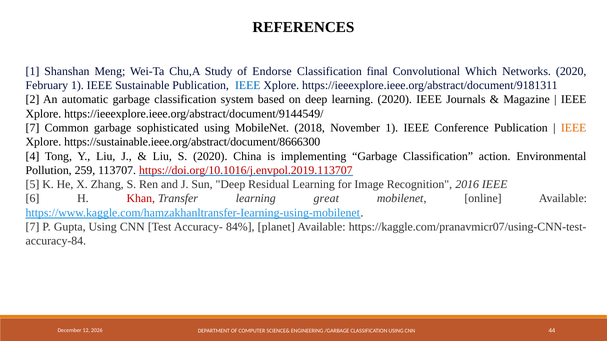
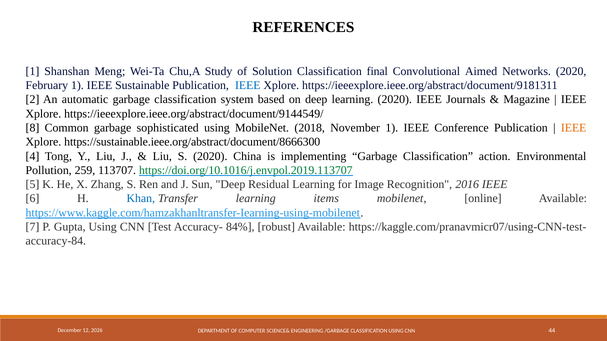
Endorse: Endorse -> Solution
Which: Which -> Aimed
7 at (32, 128): 7 -> 8
https://doi.org/10.1016/j.envpol.2019.113707 colour: red -> green
Khan colour: red -> blue
great: great -> items
planet: planet -> robust
